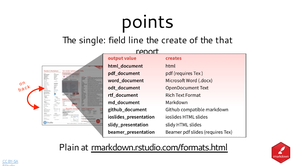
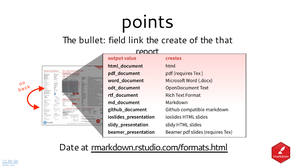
single: single -> bullet
line: line -> link
Plain: Plain -> Date
